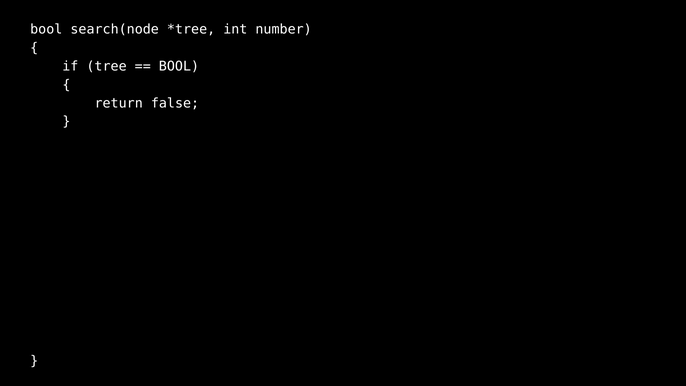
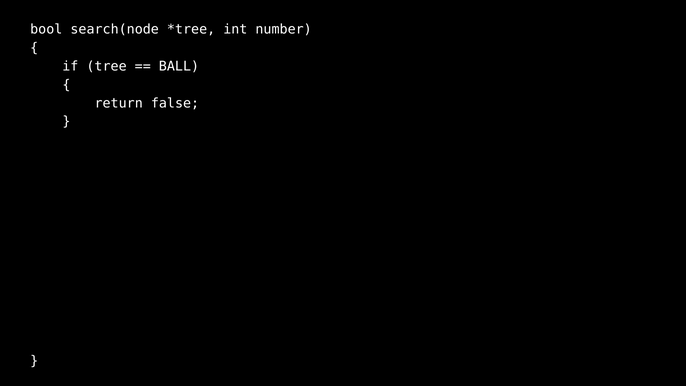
BOOL at (179, 66): BOOL -> BALL
